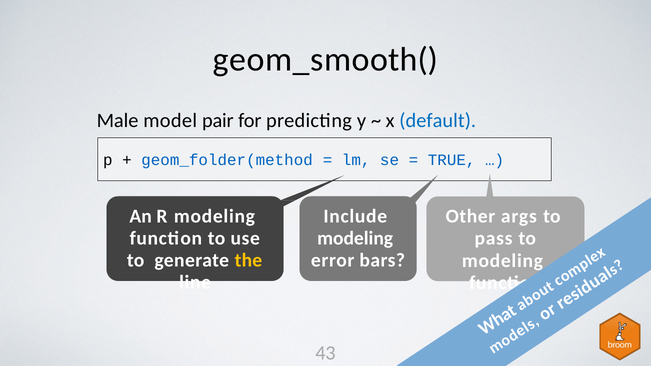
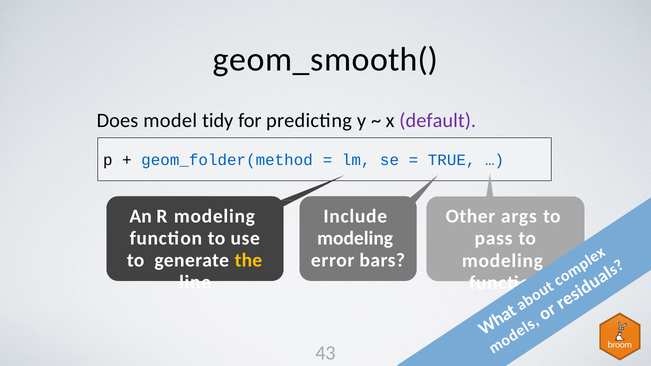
Male: Male -> Does
pair: pair -> tidy
default colour: blue -> purple
